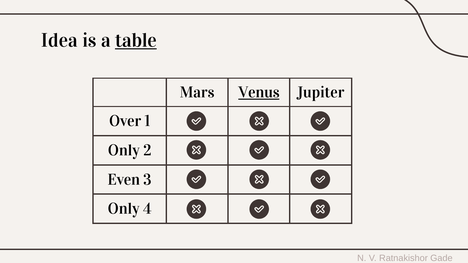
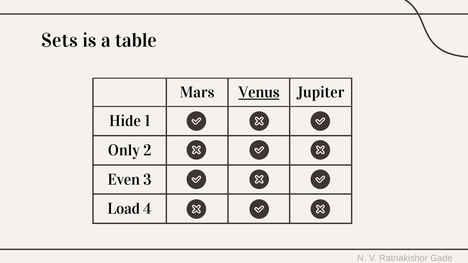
Idea: Idea -> Sets
table underline: present -> none
Over: Over -> Hide
Only at (124, 209): Only -> Load
